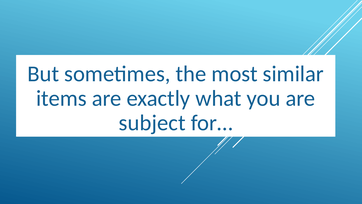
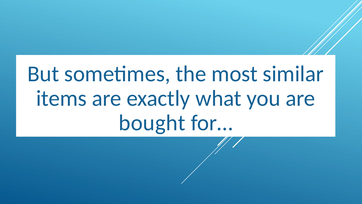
subject: subject -> bought
